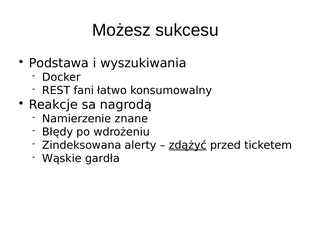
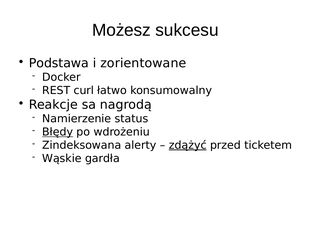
wyszukiwania: wyszukiwania -> zorientowane
fani: fani -> curl
znane: znane -> status
Błędy underline: none -> present
